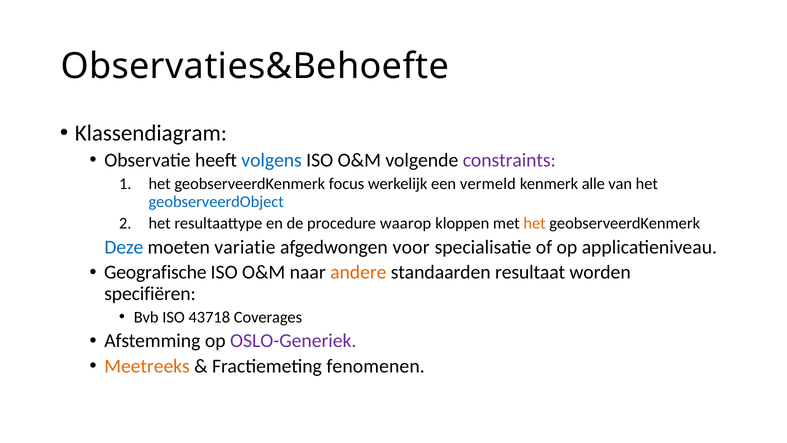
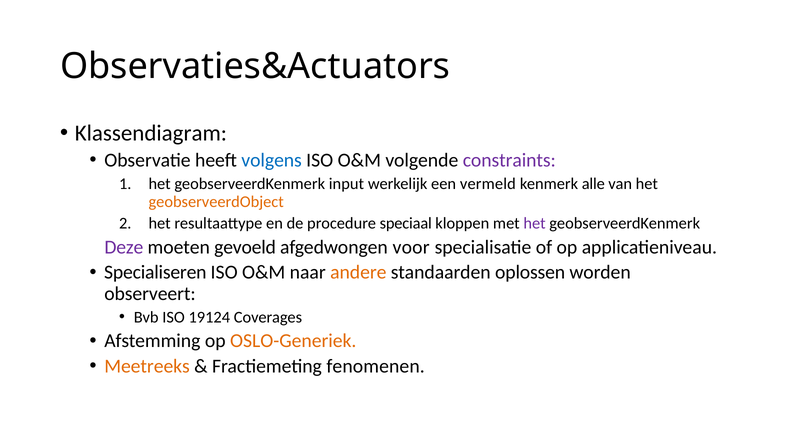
Observaties&Behoefte: Observaties&Behoefte -> Observaties&Actuators
focus: focus -> input
geobserveerdObject colour: blue -> orange
waarop: waarop -> speciaal
het at (535, 223) colour: orange -> purple
Deze colour: blue -> purple
variatie: variatie -> gevoeld
Geografische: Geografische -> Specialiseren
resultaat: resultaat -> oplossen
specifiëren: specifiëren -> observeert
43718: 43718 -> 19124
OSLO-Generiek colour: purple -> orange
